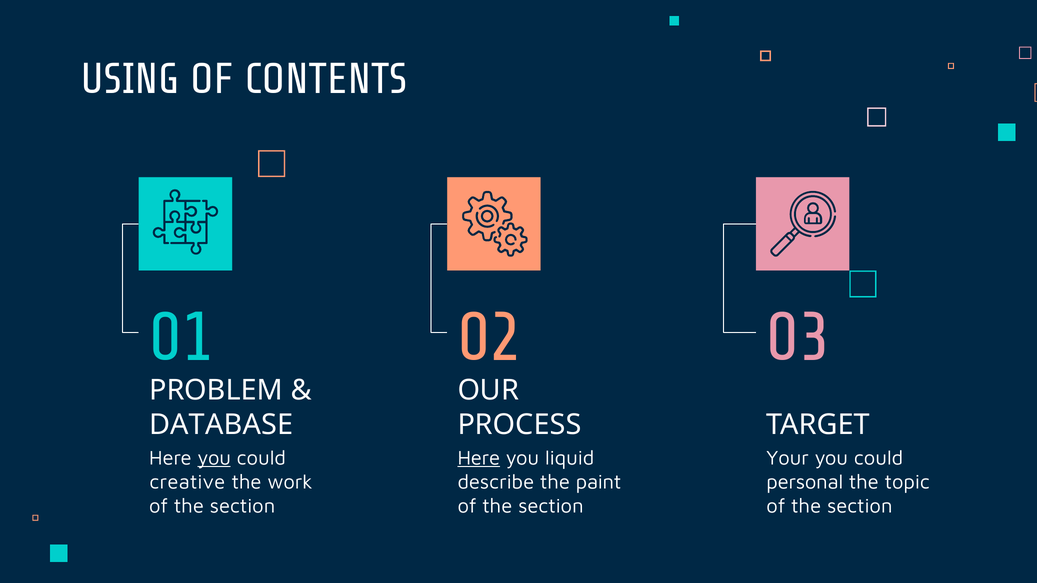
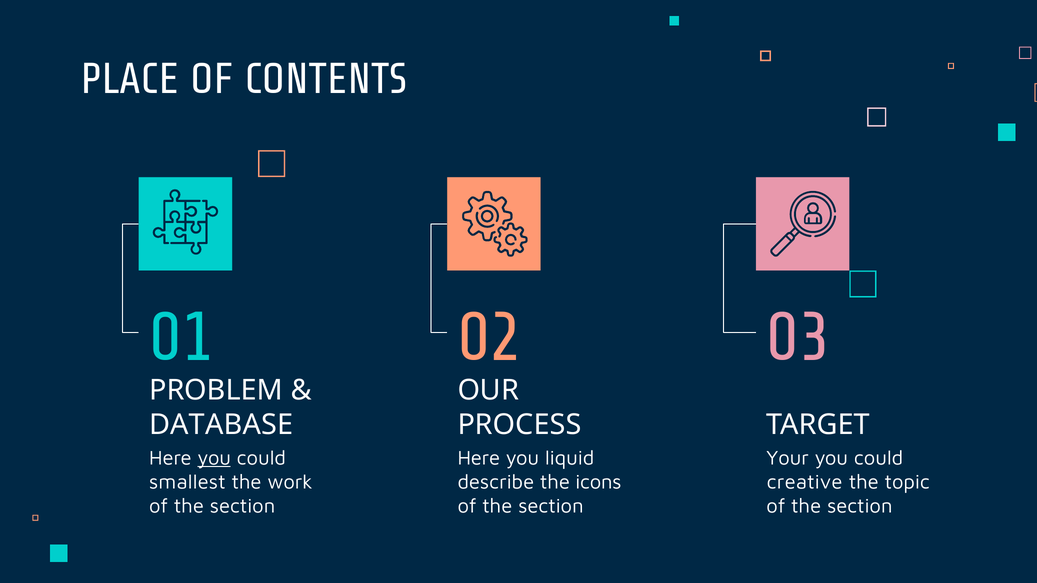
USING: USING -> PLACE
Here at (479, 458) underline: present -> none
creative: creative -> smallest
paint: paint -> icons
personal: personal -> creative
